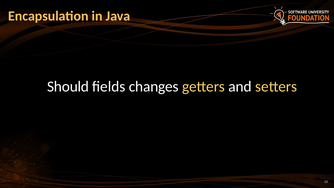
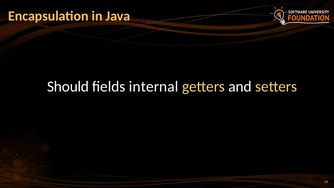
changes: changes -> internal
